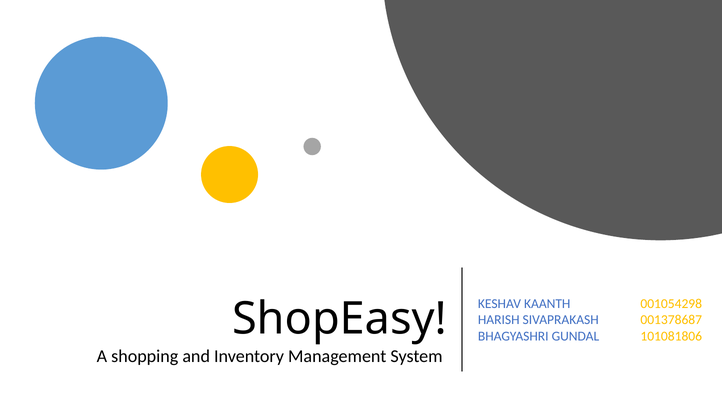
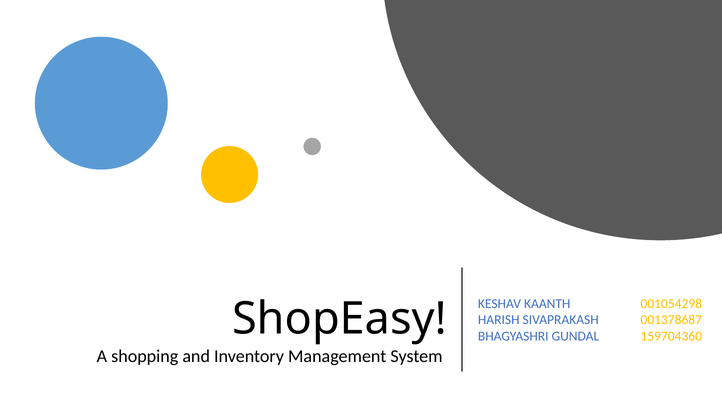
101081806: 101081806 -> 159704360
